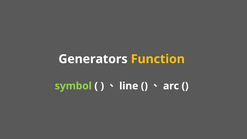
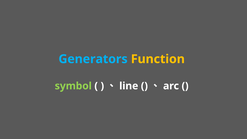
Generators colour: white -> light blue
